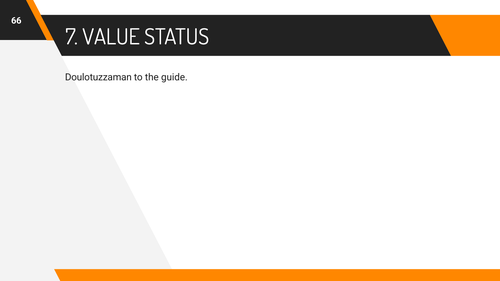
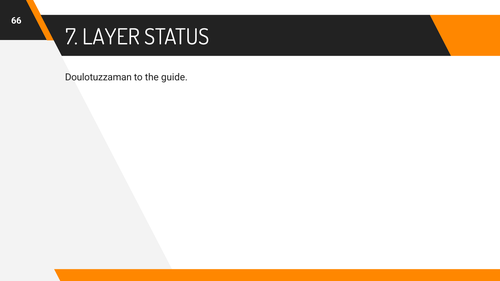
VALUE: VALUE -> LAYER
